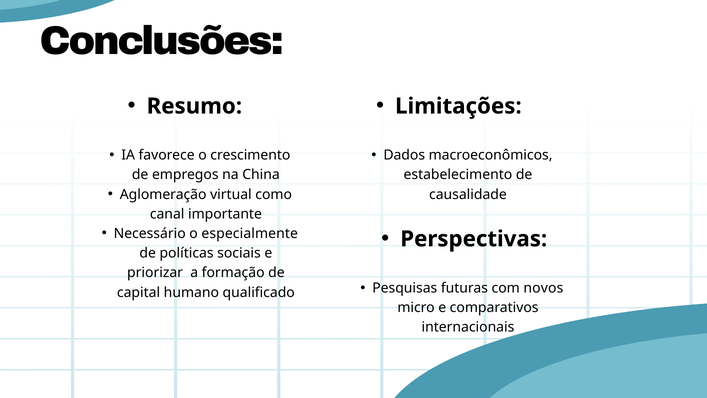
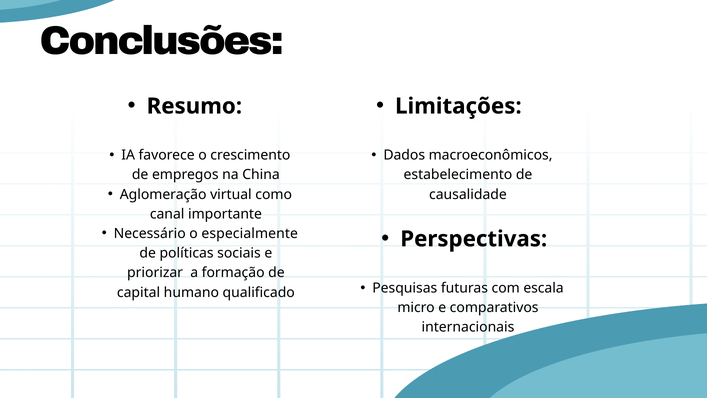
novos: novos -> escala
